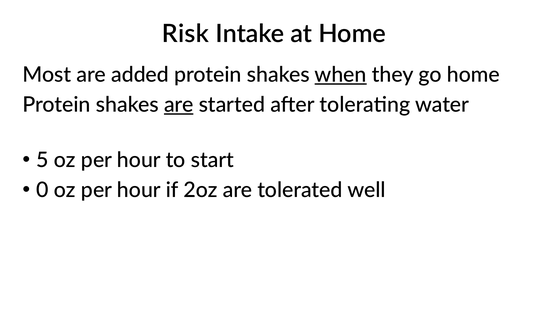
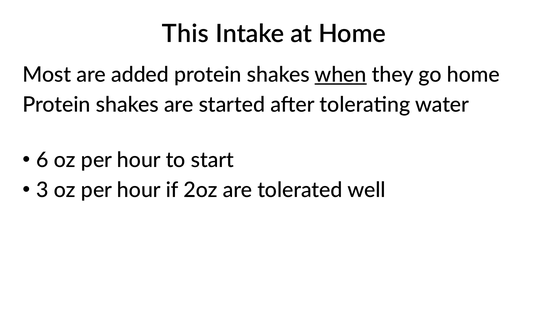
Risk: Risk -> This
are at (179, 105) underline: present -> none
5: 5 -> 6
0: 0 -> 3
